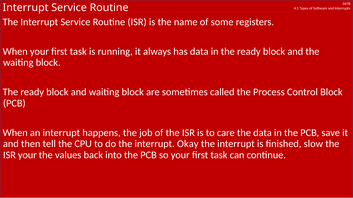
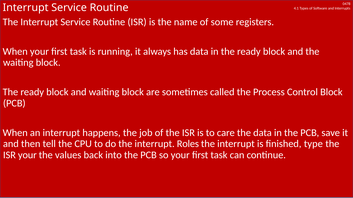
Okay: Okay -> Roles
slow: slow -> type
